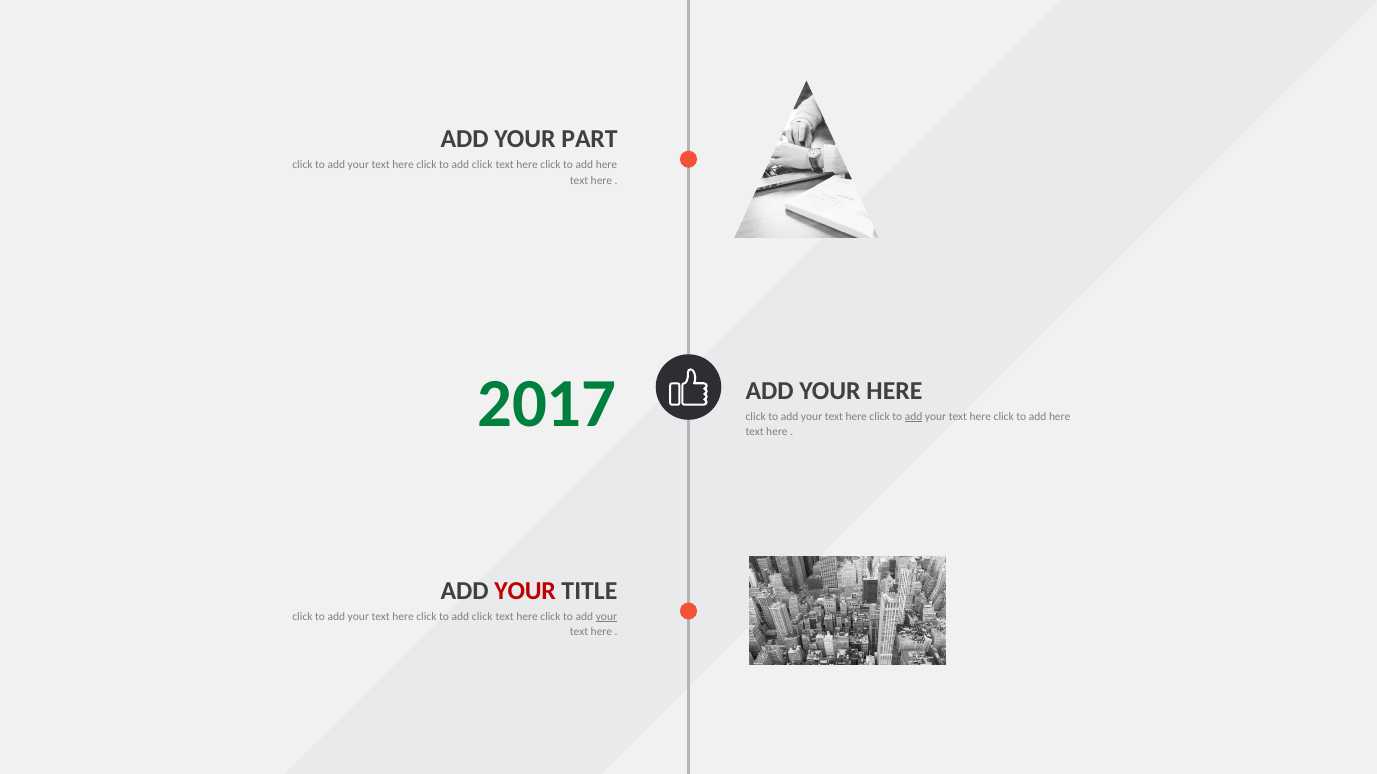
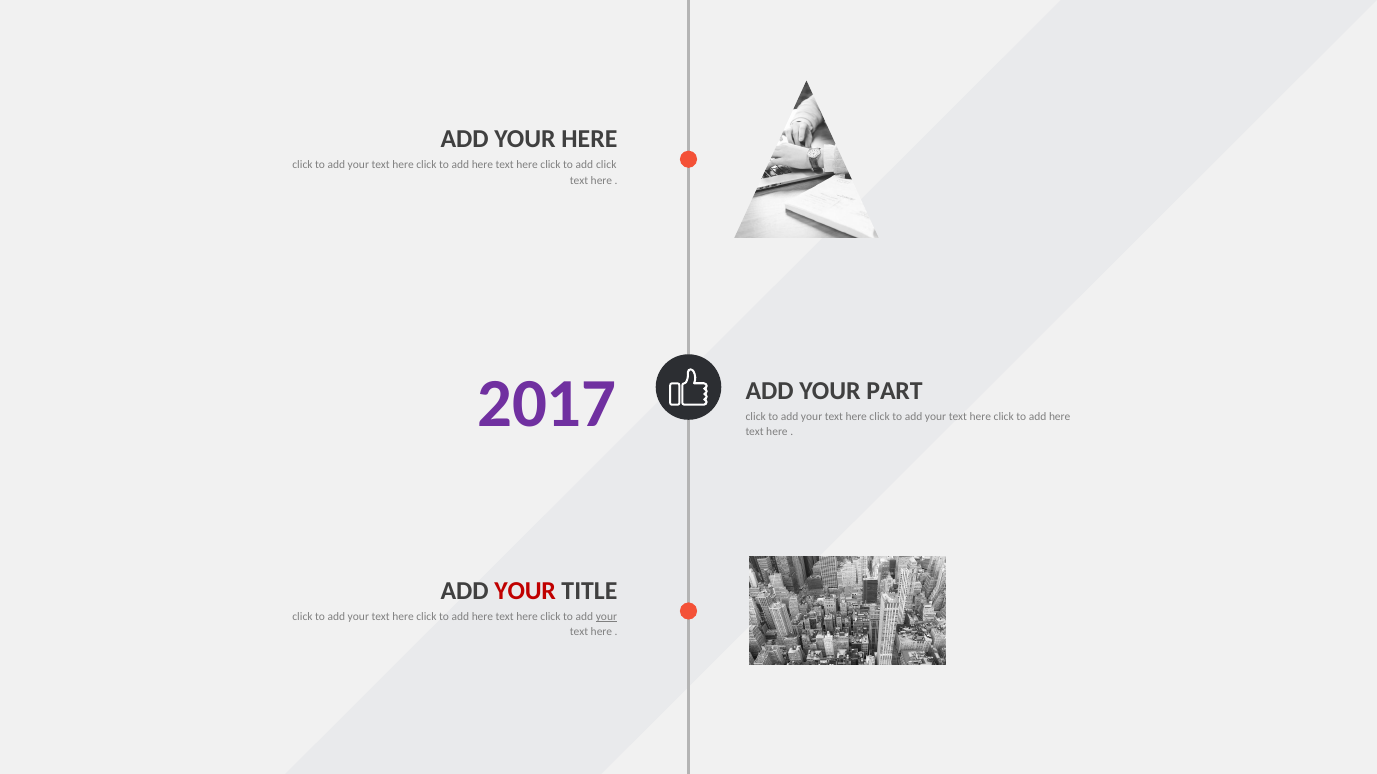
YOUR PART: PART -> HERE
click at (482, 165): click -> here
here at (606, 165): here -> click
2017 colour: green -> purple
YOUR HERE: HERE -> PART
add at (914, 417) underline: present -> none
click at (482, 617): click -> here
